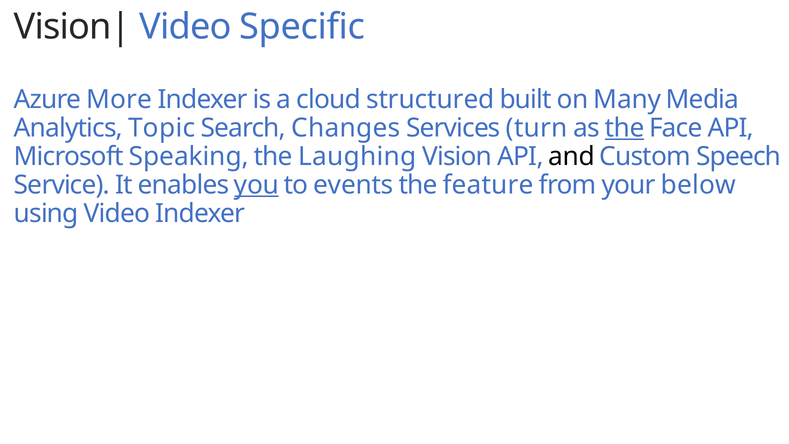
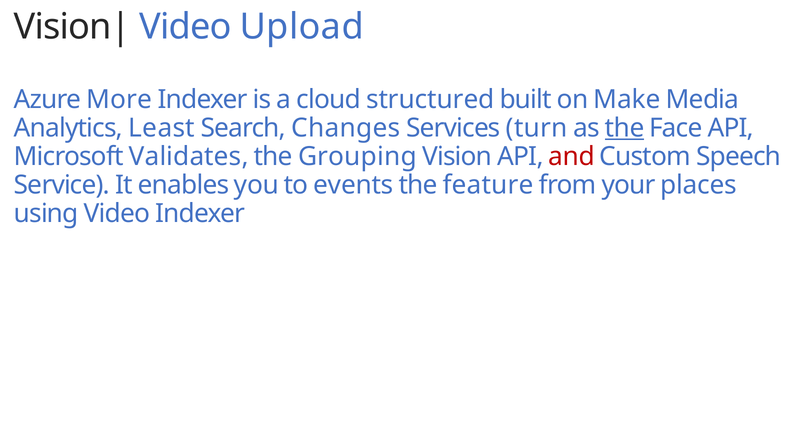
Specific: Specific -> Upload
Many: Many -> Make
Topic: Topic -> Least
Speaking: Speaking -> Validates
Laughing: Laughing -> Grouping
and colour: black -> red
you underline: present -> none
below: below -> places
